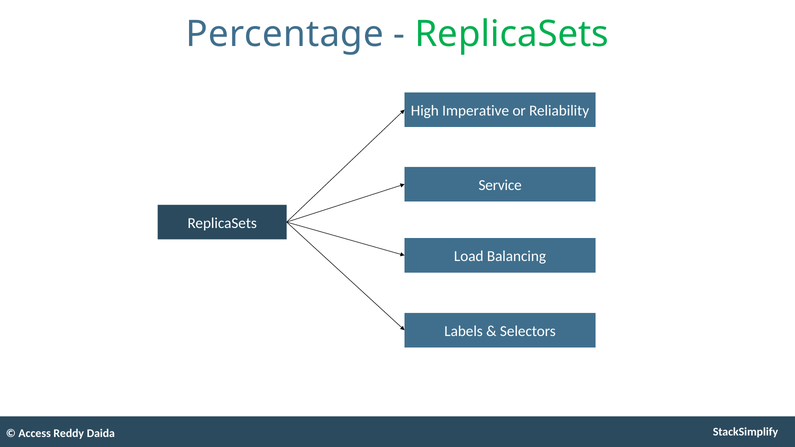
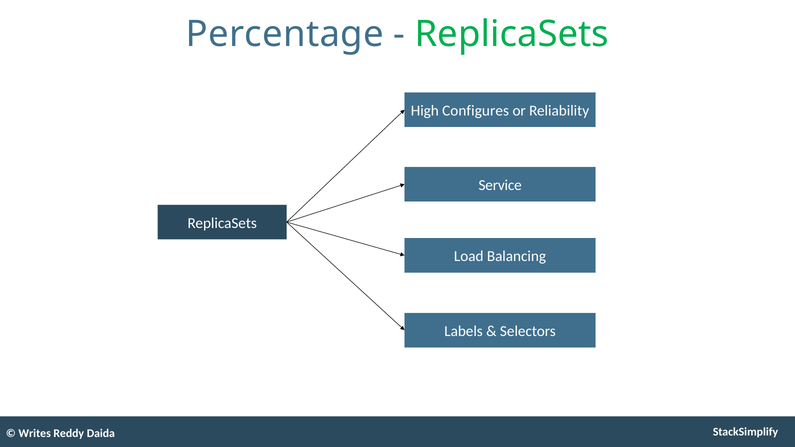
Imperative: Imperative -> Configures
Access: Access -> Writes
